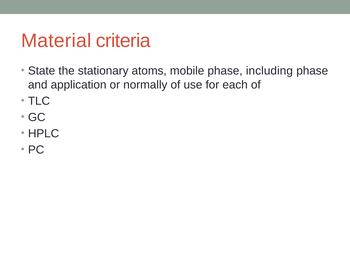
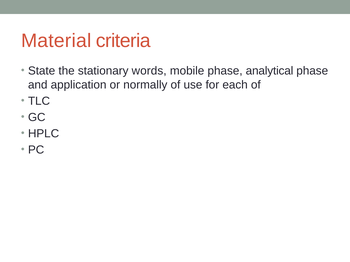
atoms: atoms -> words
including: including -> analytical
